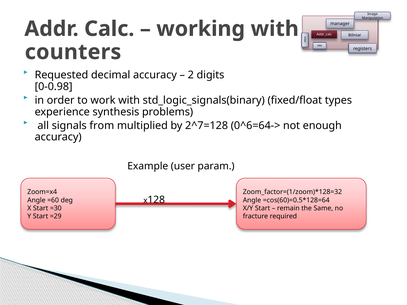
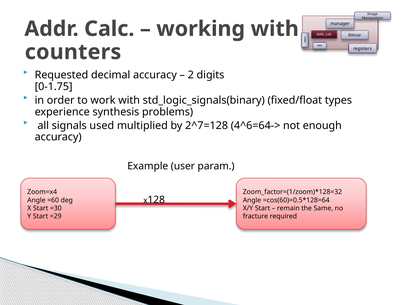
0-0.98: 0-0.98 -> 0-1.75
from: from -> used
0^6=64->: 0^6=64-> -> 4^6=64->
